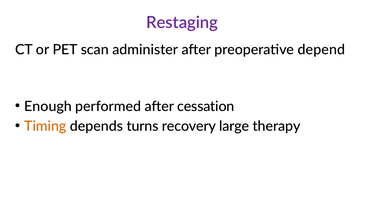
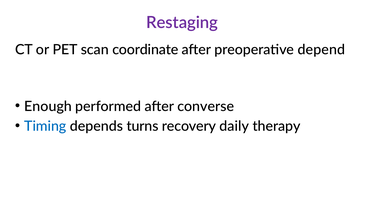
administer: administer -> coordinate
cessation: cessation -> converse
Timing colour: orange -> blue
large: large -> daily
